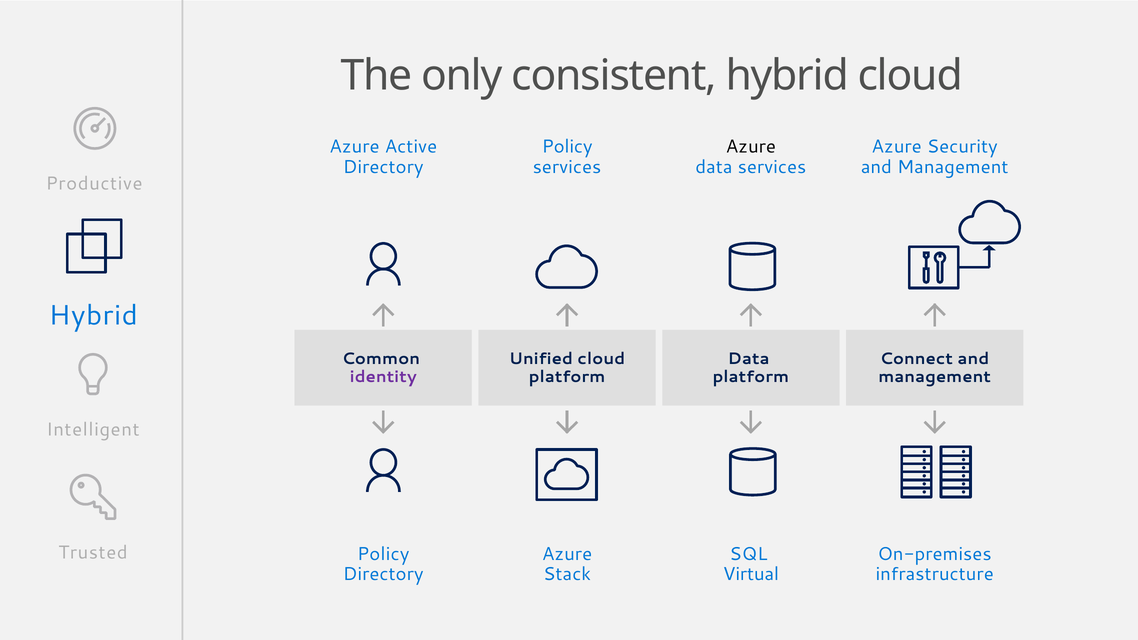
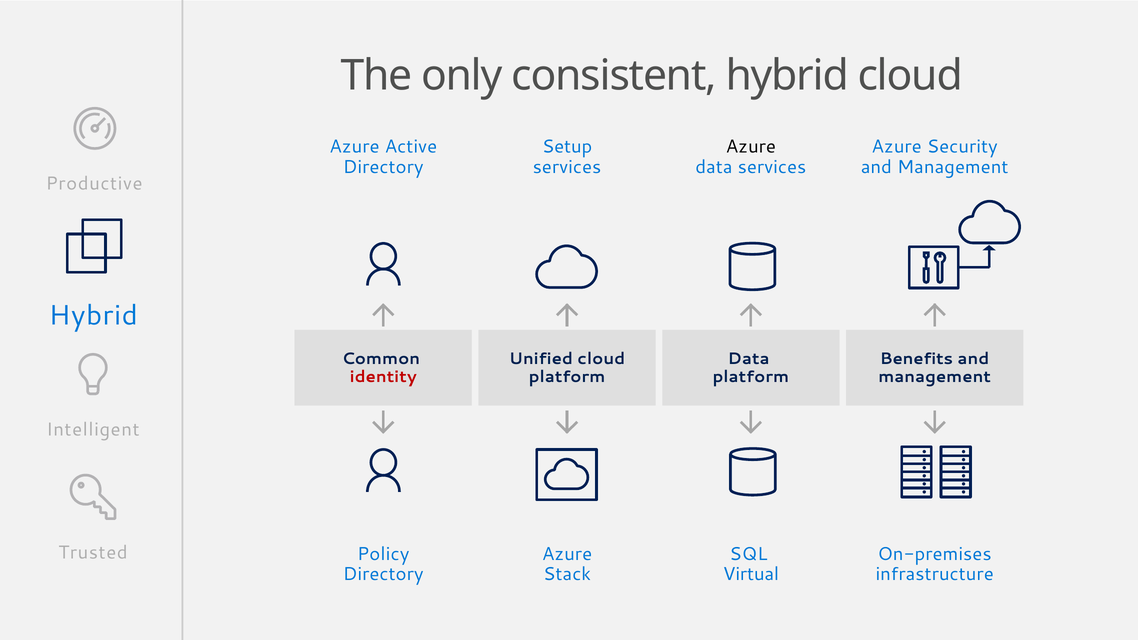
Policy at (567, 147): Policy -> Setup
Connect: Connect -> Benefits
identity colour: purple -> red
